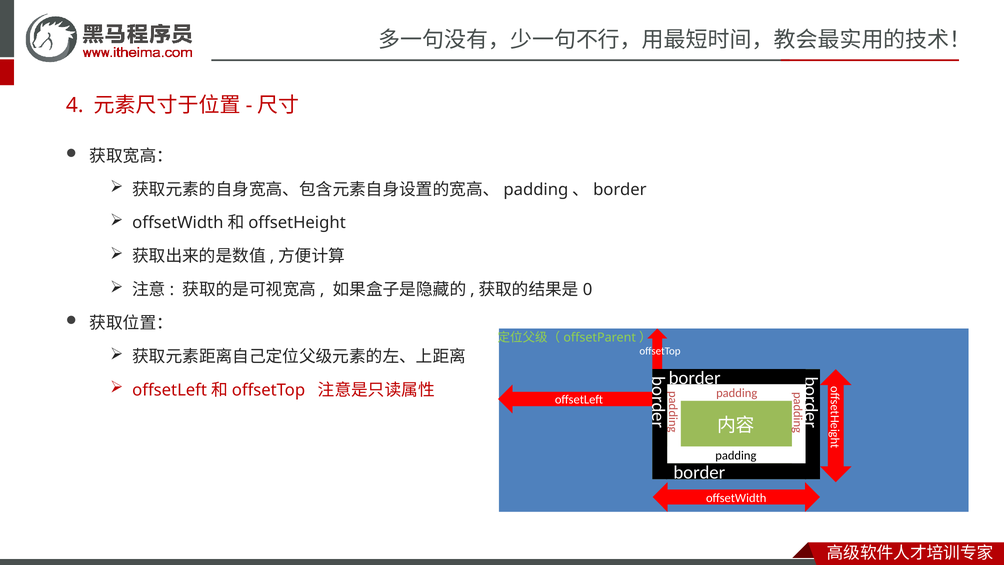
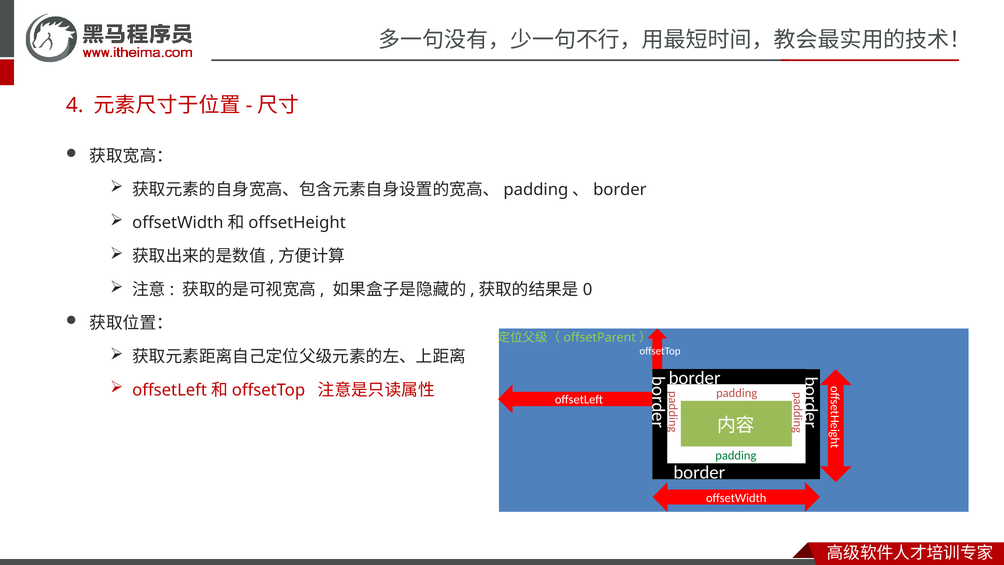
padding at (736, 456) colour: black -> green
